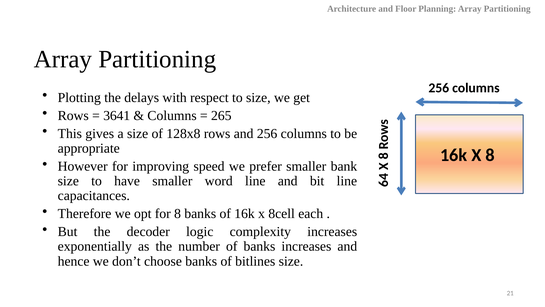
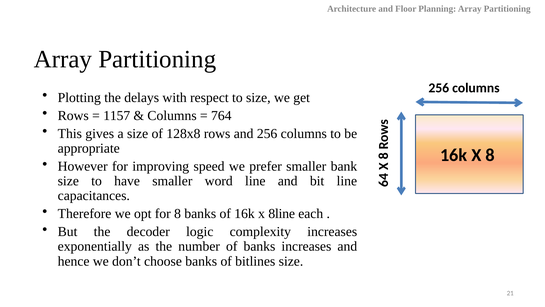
3641: 3641 -> 1157
265: 265 -> 764
8cell: 8cell -> 8line
